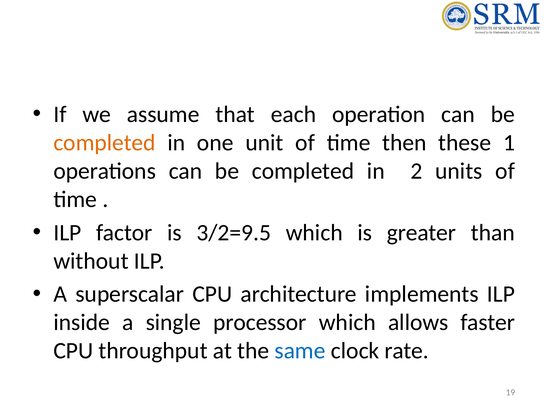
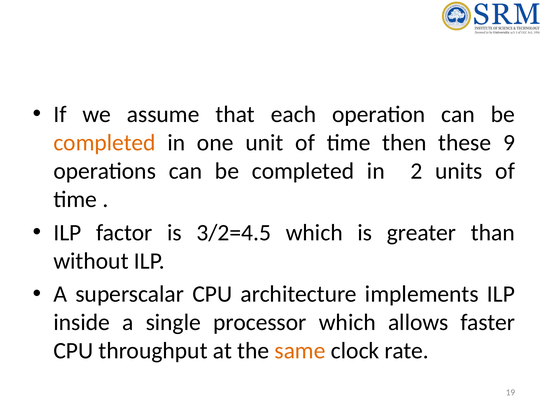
1: 1 -> 9
3/2=9.5: 3/2=9.5 -> 3/2=4.5
same colour: blue -> orange
